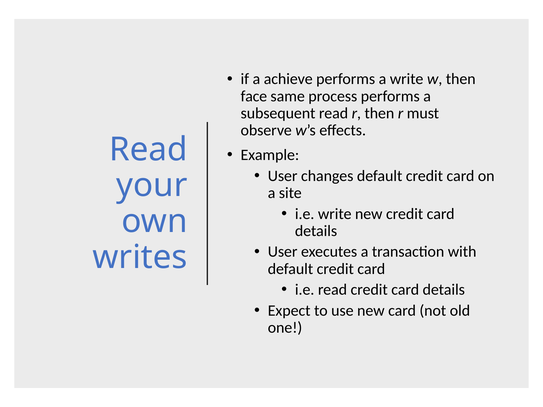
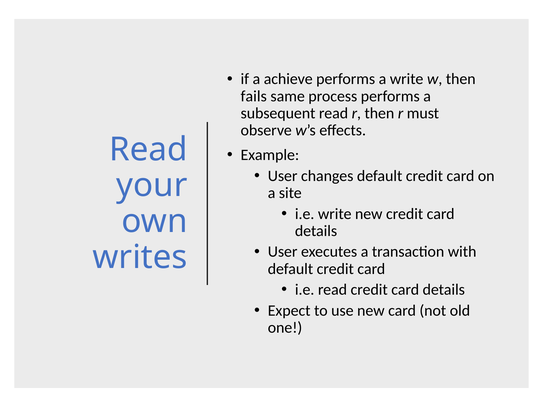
face: face -> fails
